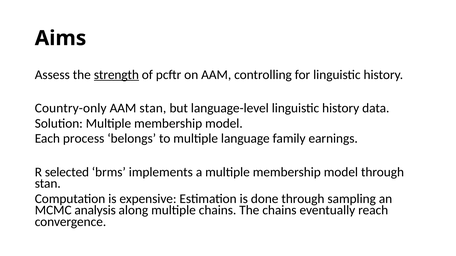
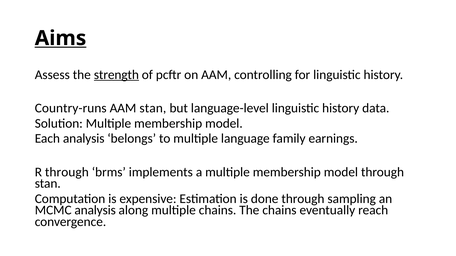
Aims underline: none -> present
Country-only: Country-only -> Country-runs
Each process: process -> analysis
R selected: selected -> through
